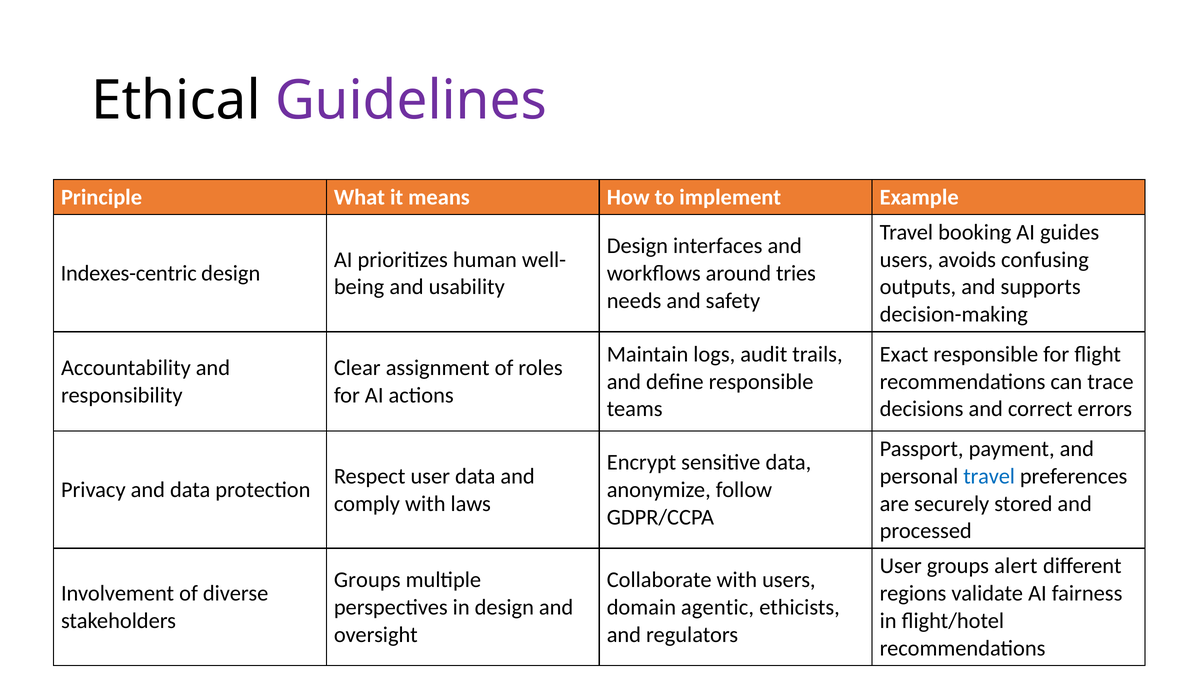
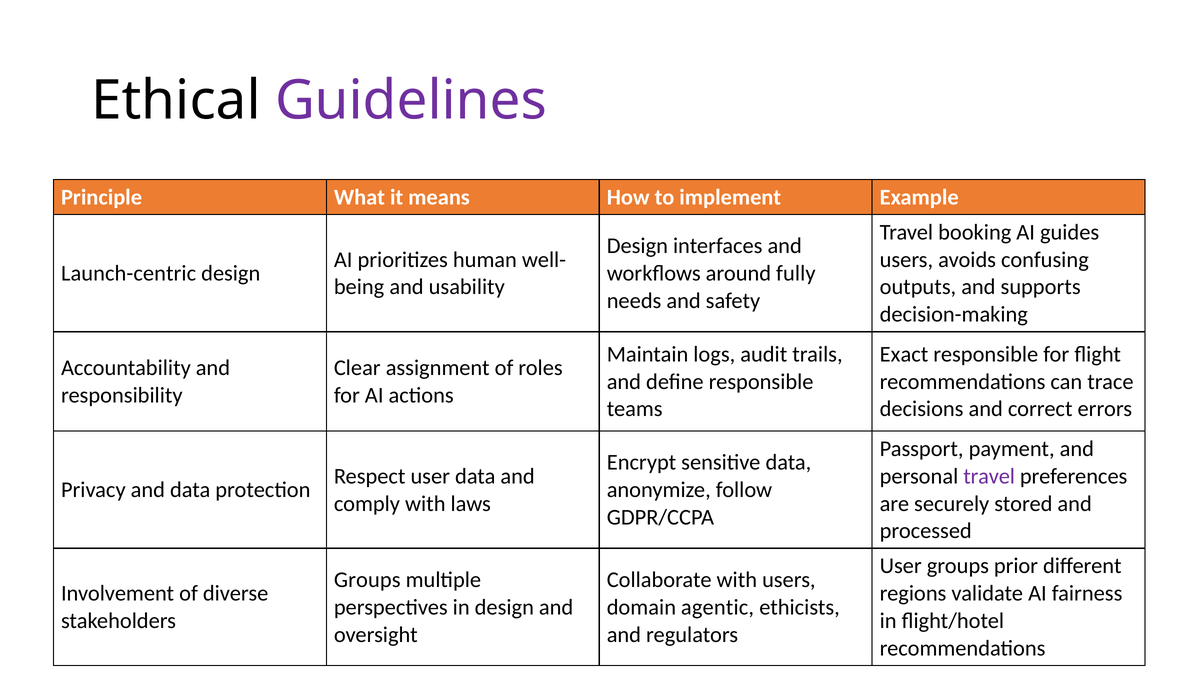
Indexes-centric: Indexes-centric -> Launch-centric
tries: tries -> fully
travel at (989, 476) colour: blue -> purple
alert: alert -> prior
